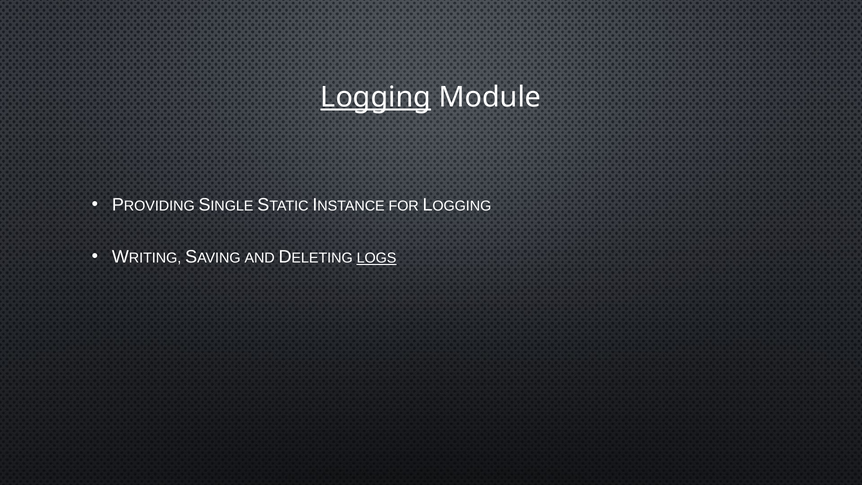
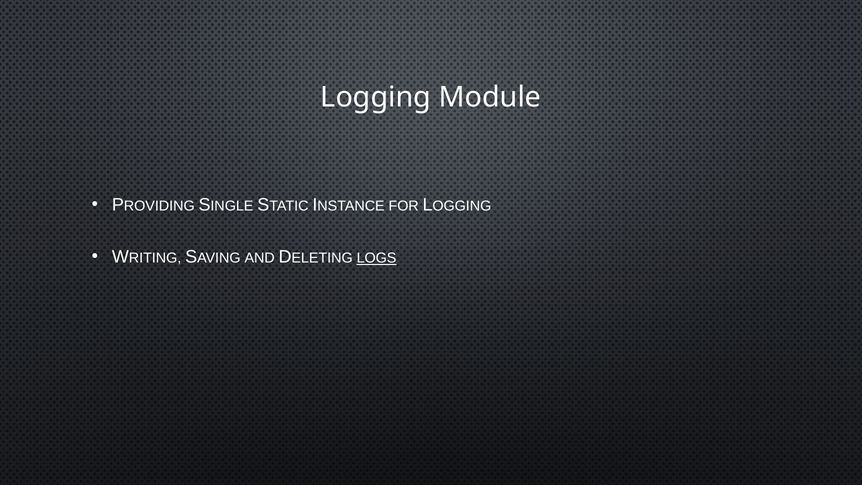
Logging underline: present -> none
